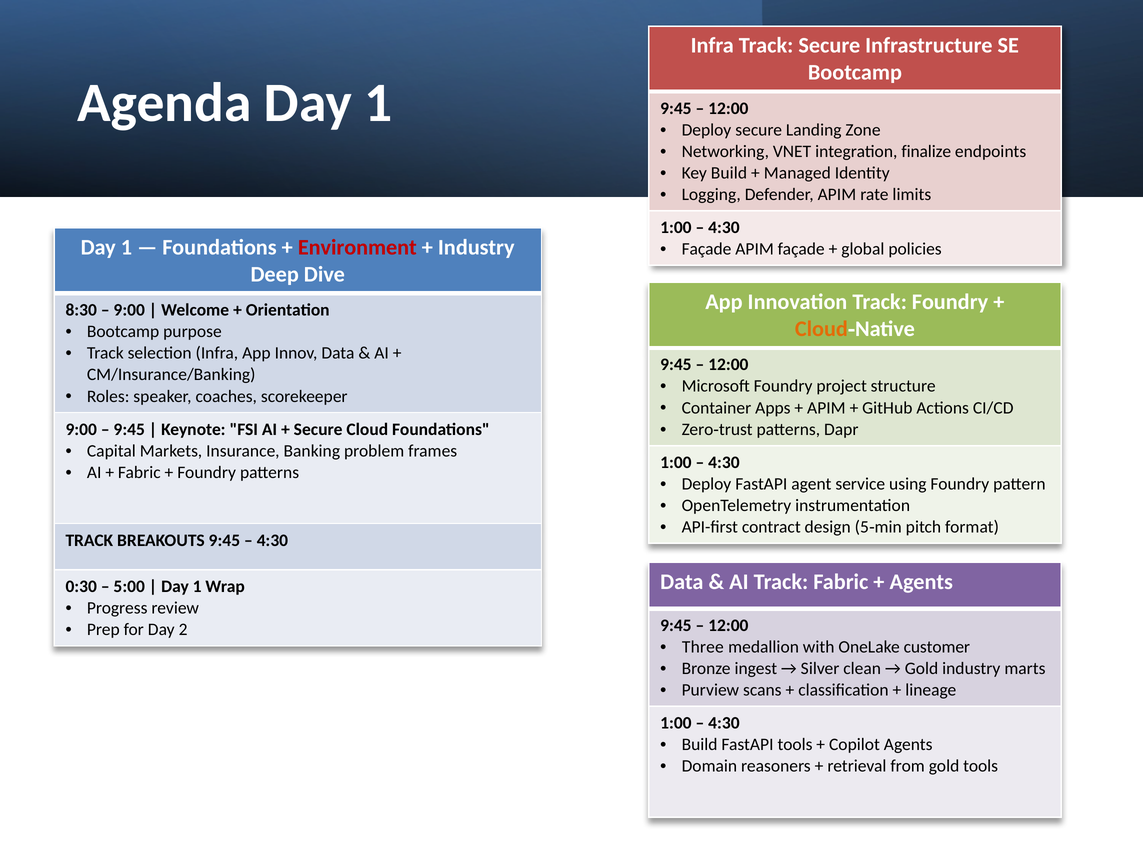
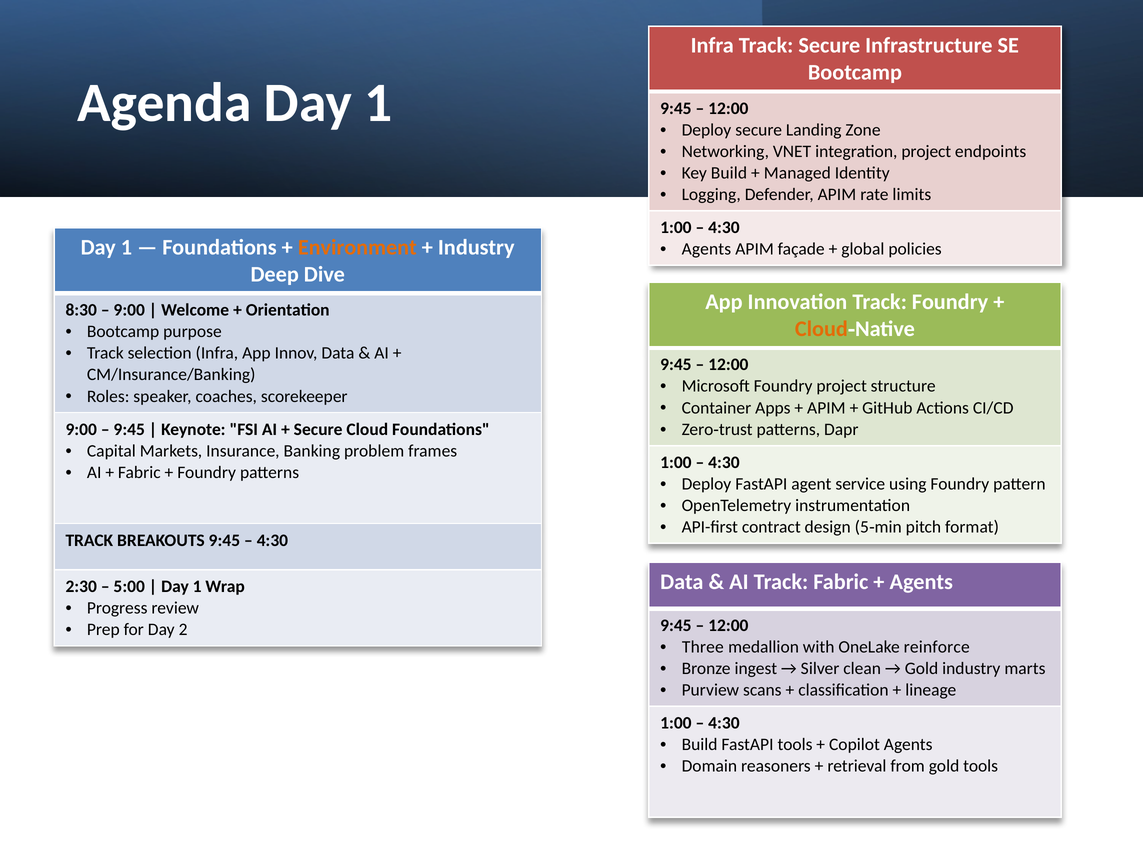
integration finalize: finalize -> project
Environment colour: red -> orange
Façade at (706, 249): Façade -> Agents
0:30: 0:30 -> 2:30
customer: customer -> reinforce
